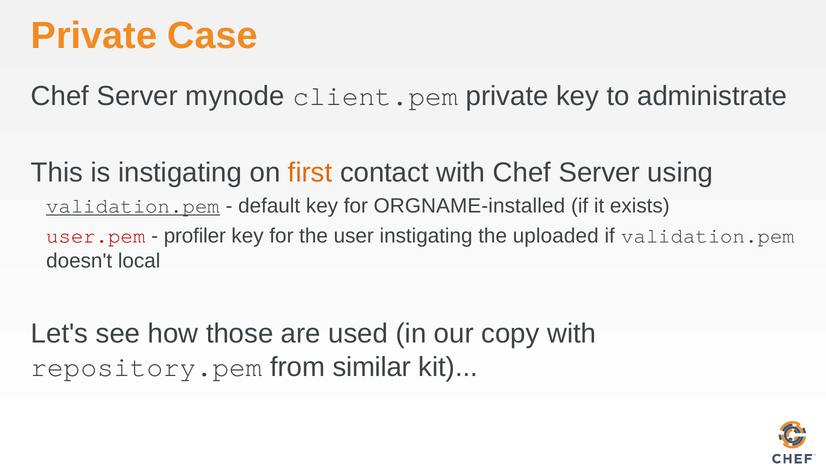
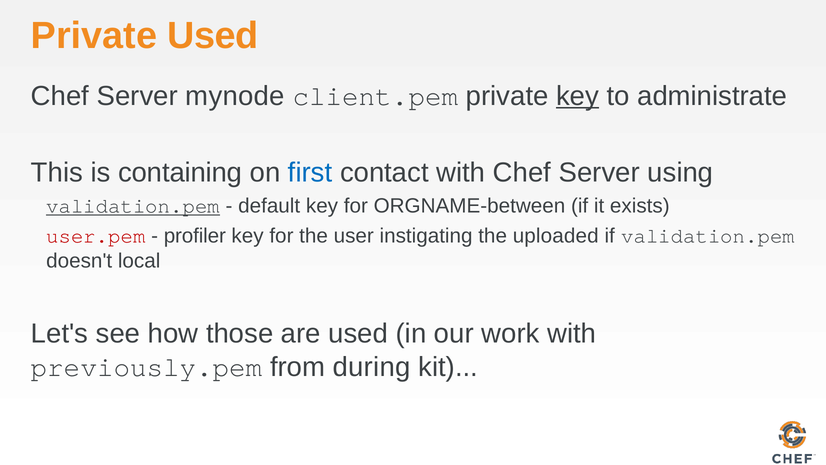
Private Case: Case -> Used
key at (578, 96) underline: none -> present
is instigating: instigating -> containing
first colour: orange -> blue
ORGNAME-installed: ORGNAME-installed -> ORGNAME-between
copy: copy -> work
repository.pem: repository.pem -> previously.pem
similar: similar -> during
